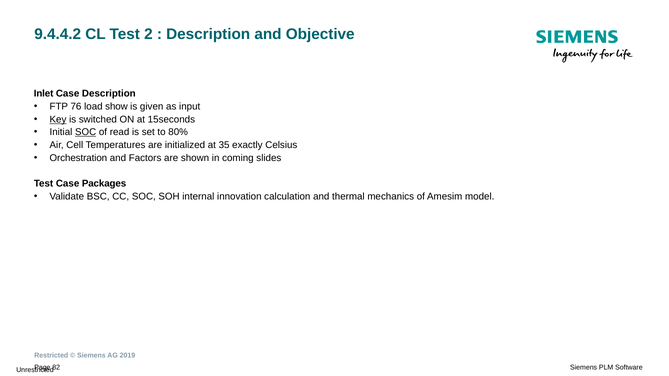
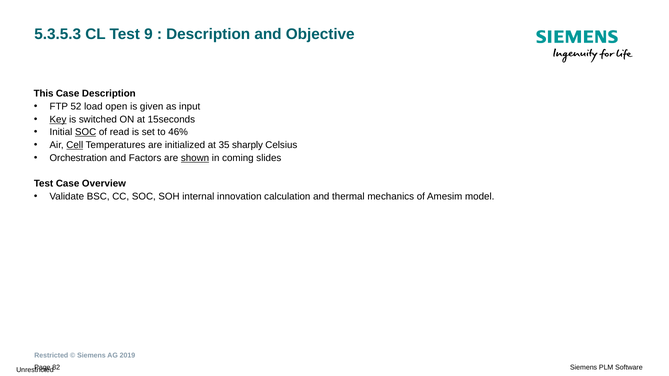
9.4.4.2: 9.4.4.2 -> 5.3.5.3
2: 2 -> 9
Inlet: Inlet -> This
76: 76 -> 52
show: show -> open
80%: 80% -> 46%
Cell underline: none -> present
exactly: exactly -> sharply
shown underline: none -> present
Packages: Packages -> Overview
